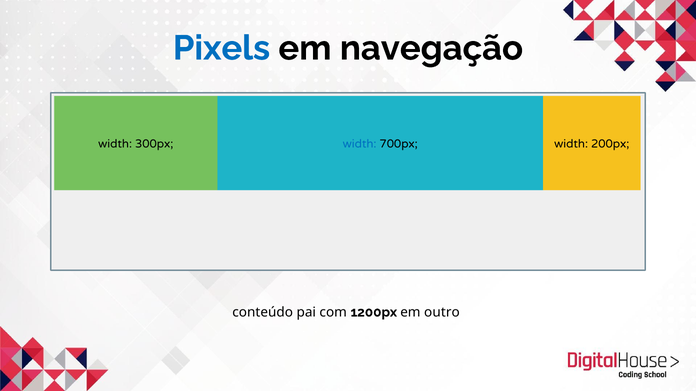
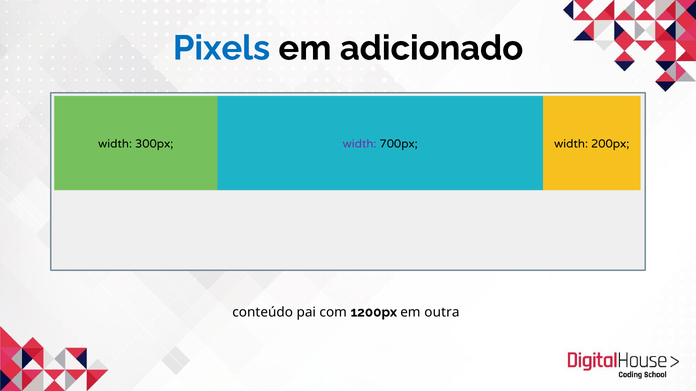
navegação: navegação -> adicionado
width at (360, 144) colour: blue -> purple
outro: outro -> outra
